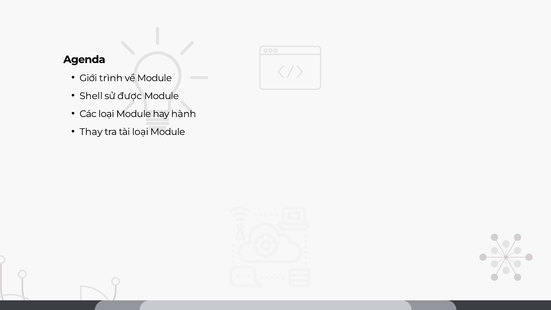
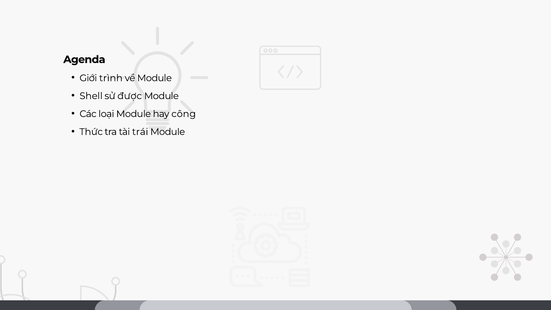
hành: hành -> công
Thay: Thay -> Thức
tài loại: loại -> trái
